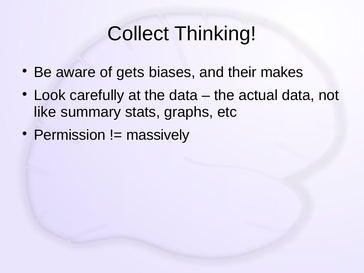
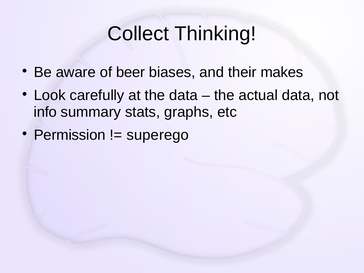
gets: gets -> beer
like: like -> info
massively: massively -> superego
